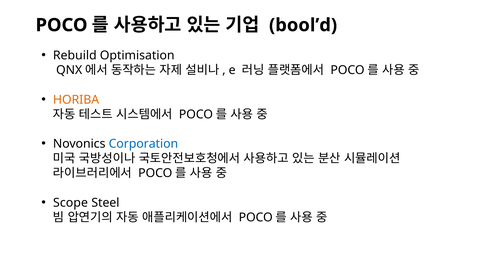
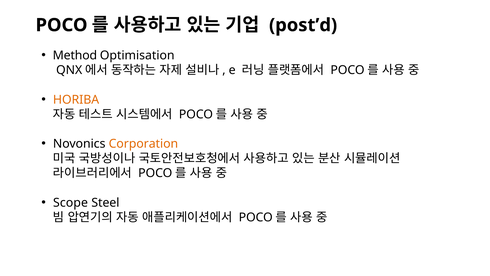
bool’d: bool’d -> post’d
Rebuild: Rebuild -> Method
Corporation colour: blue -> orange
